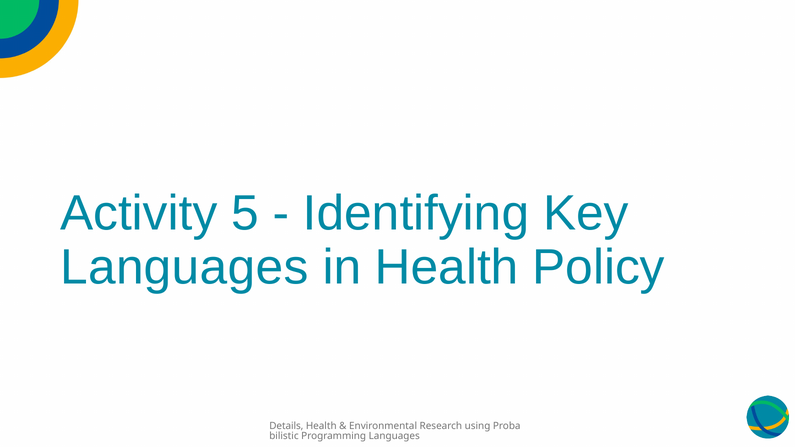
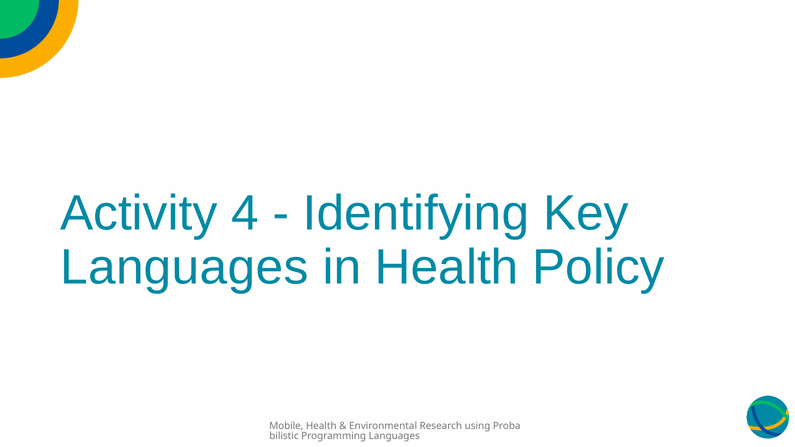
5: 5 -> 4
Details: Details -> Mobile
